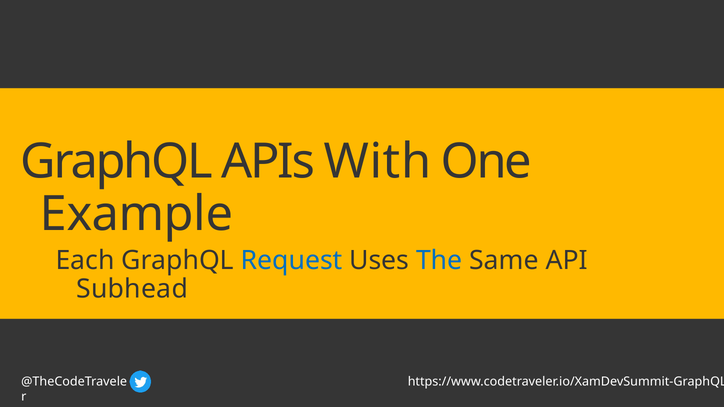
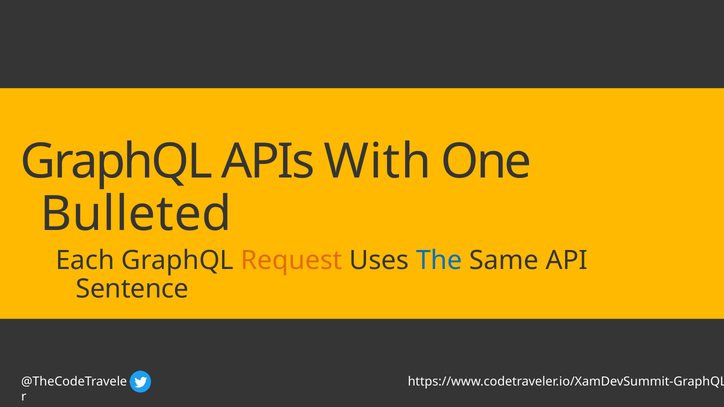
Example: Example -> Bulleted
Request colour: blue -> orange
Subhead: Subhead -> Sentence
